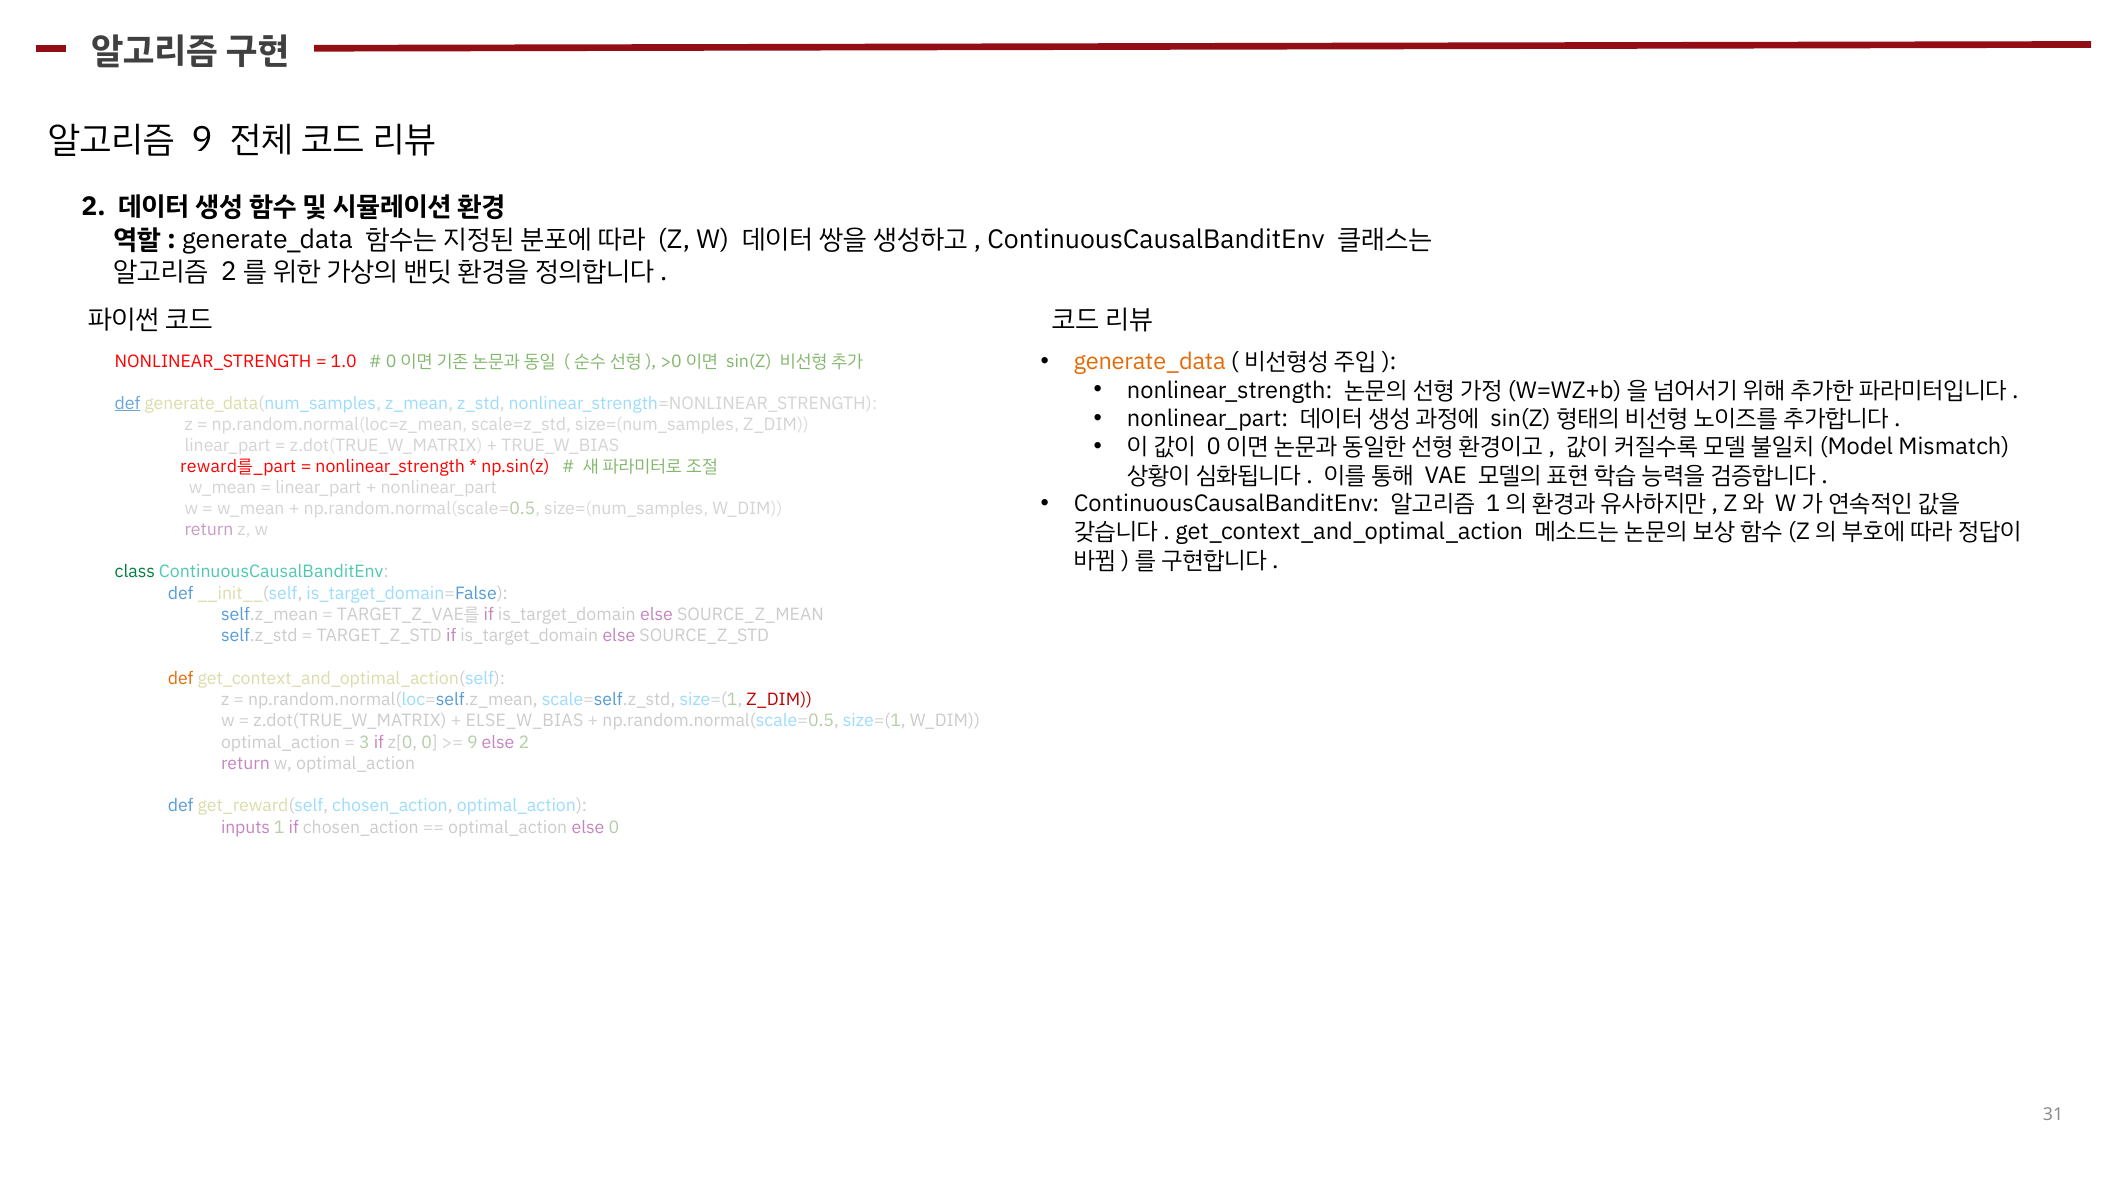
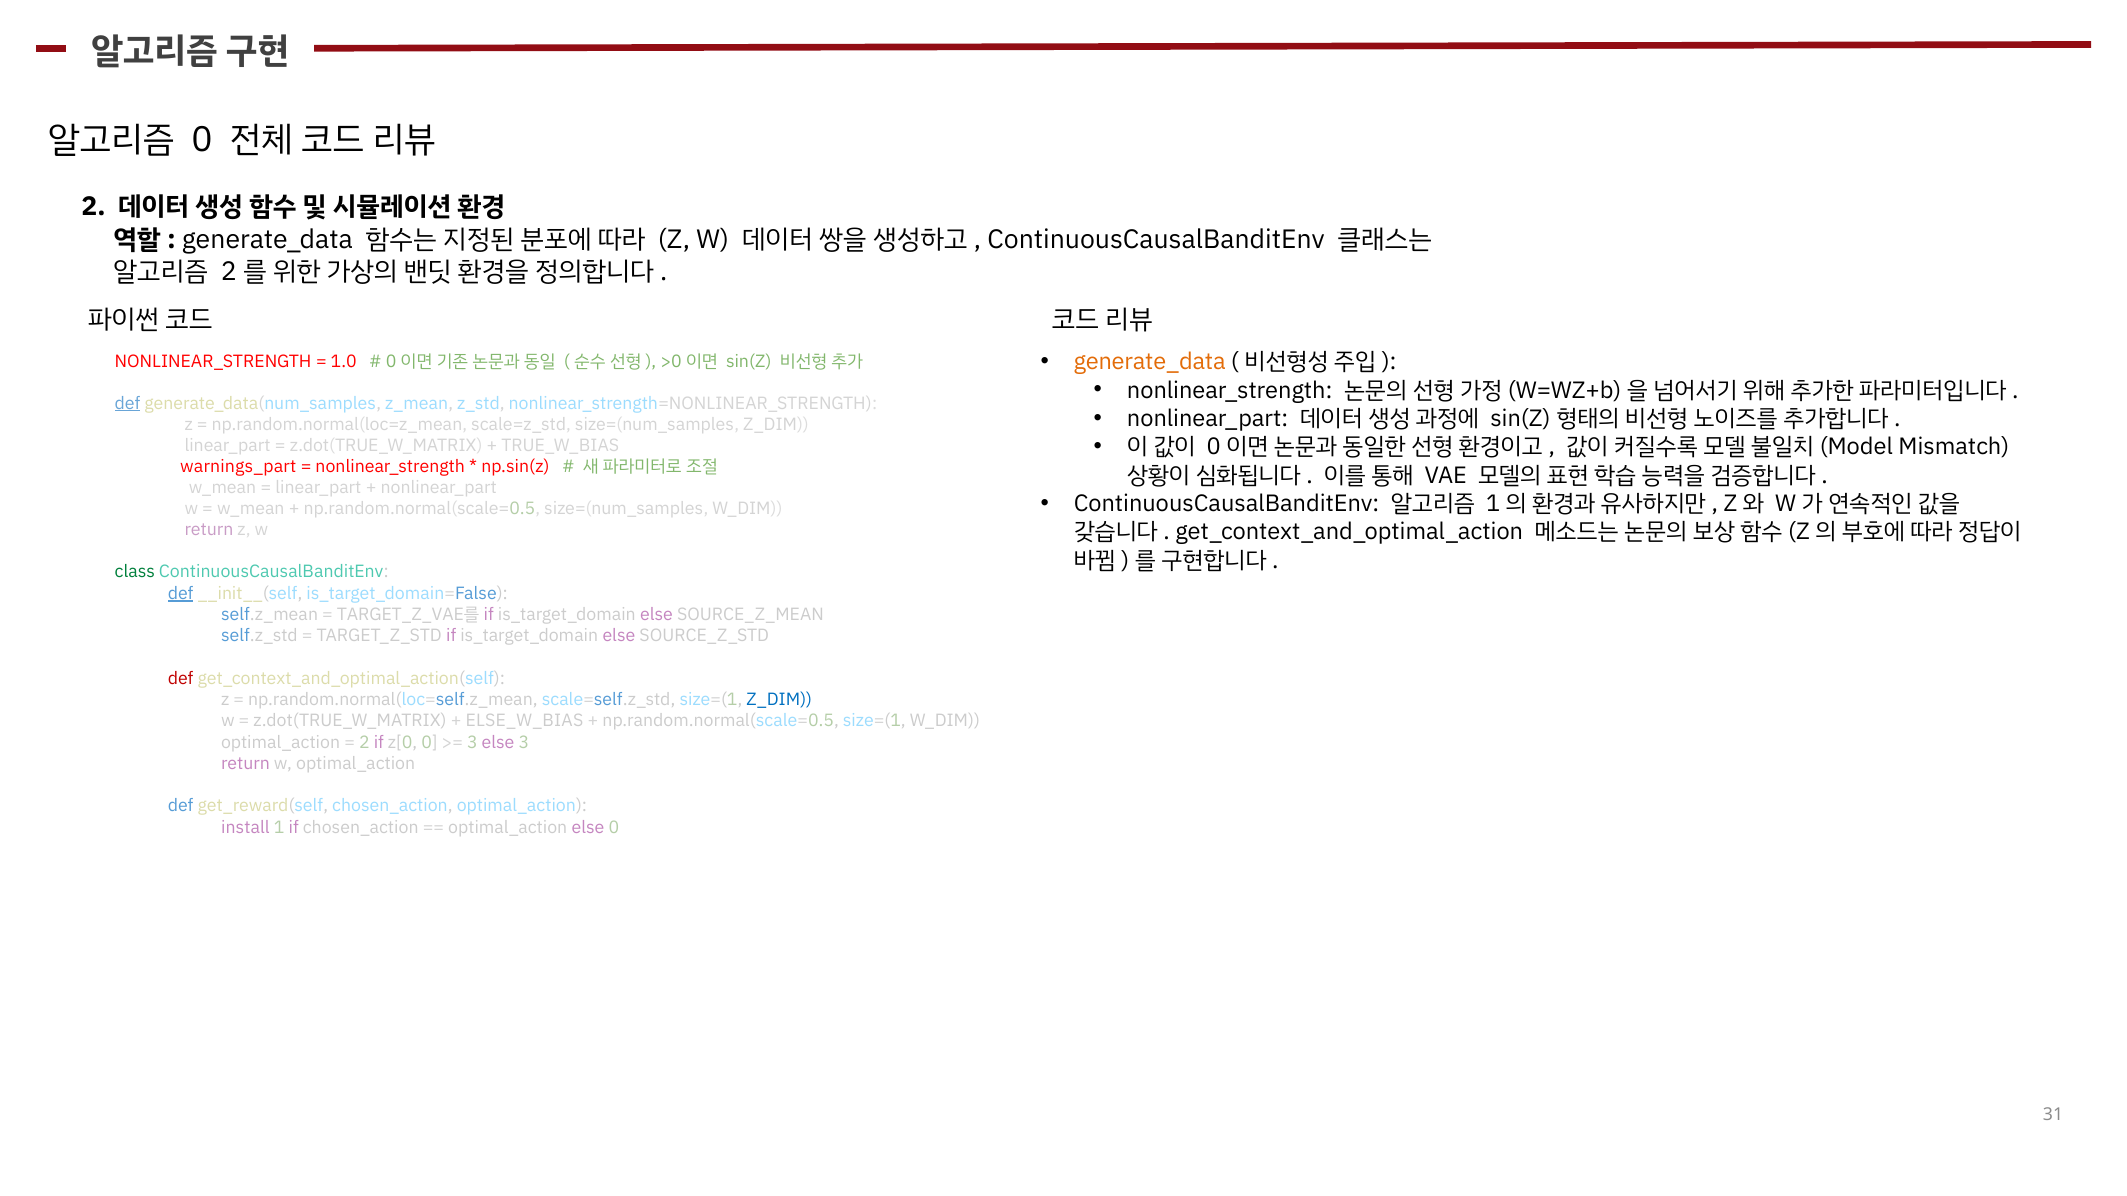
9 at (202, 140): 9 -> 0
reward를_part: reward를_part -> warnings_part
def at (181, 594) underline: none -> present
def at (181, 679) colour: orange -> red
Z_DIM at (779, 700) colour: red -> blue
3 at (364, 742): 3 -> 2
9 at (472, 742): 9 -> 3
else 2: 2 -> 3
inputs: inputs -> install
